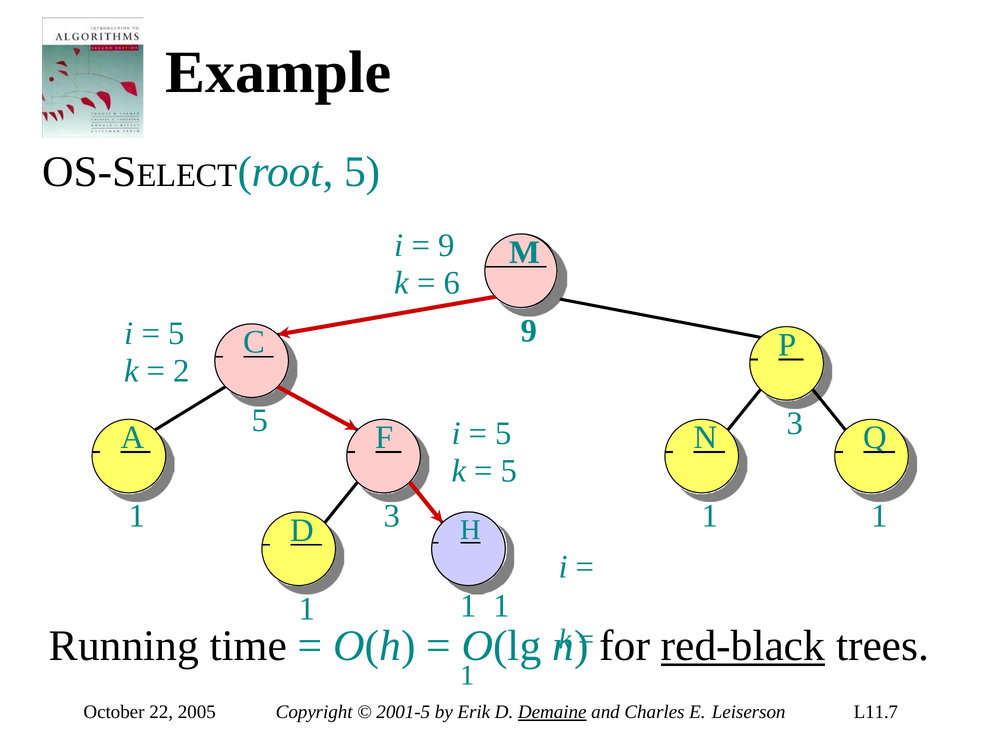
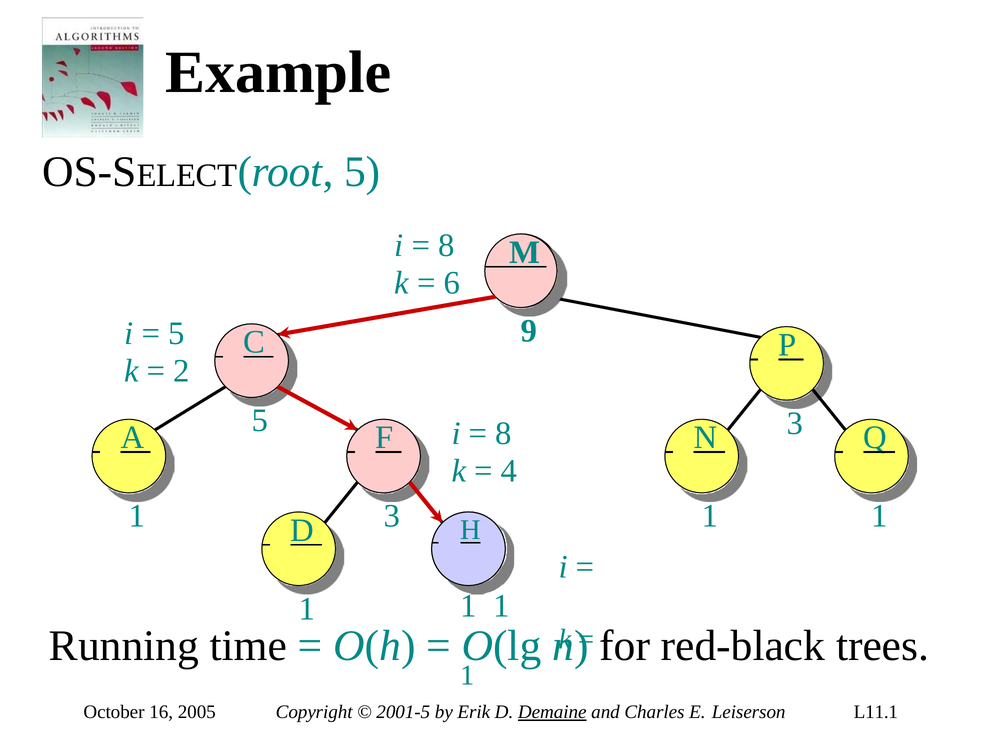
9 at (446, 246): 9 -> 8
5 at (504, 434): 5 -> 8
5 at (509, 471): 5 -> 4
red-black underline: present -> none
22: 22 -> 16
L11.7: L11.7 -> L11.1
